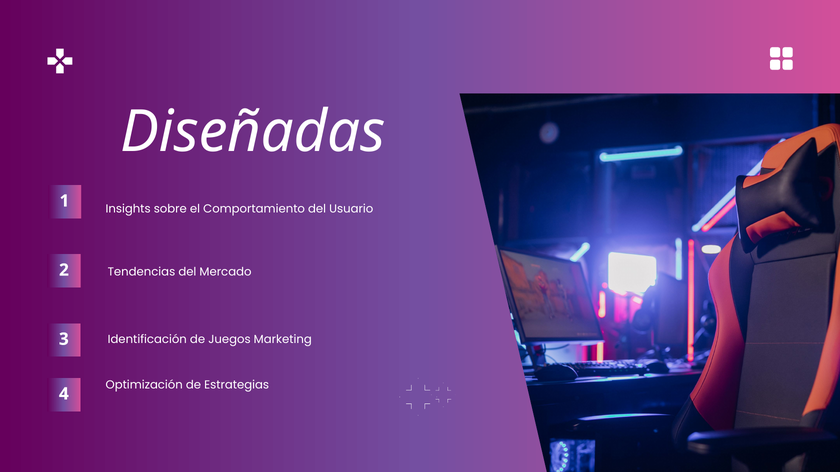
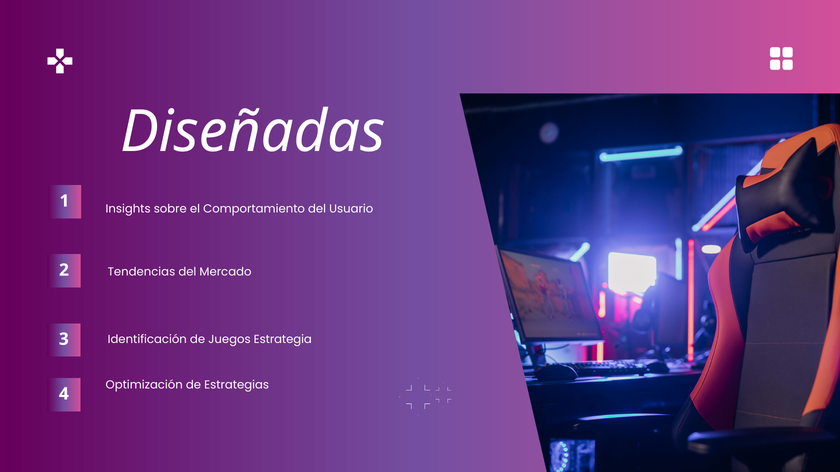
Marketing: Marketing -> Estrategia
